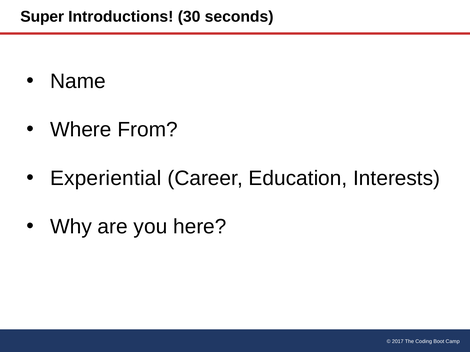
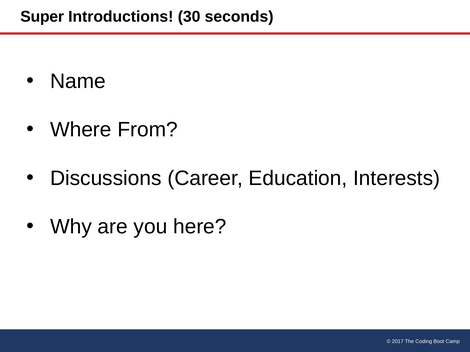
Experiential: Experiential -> Discussions
